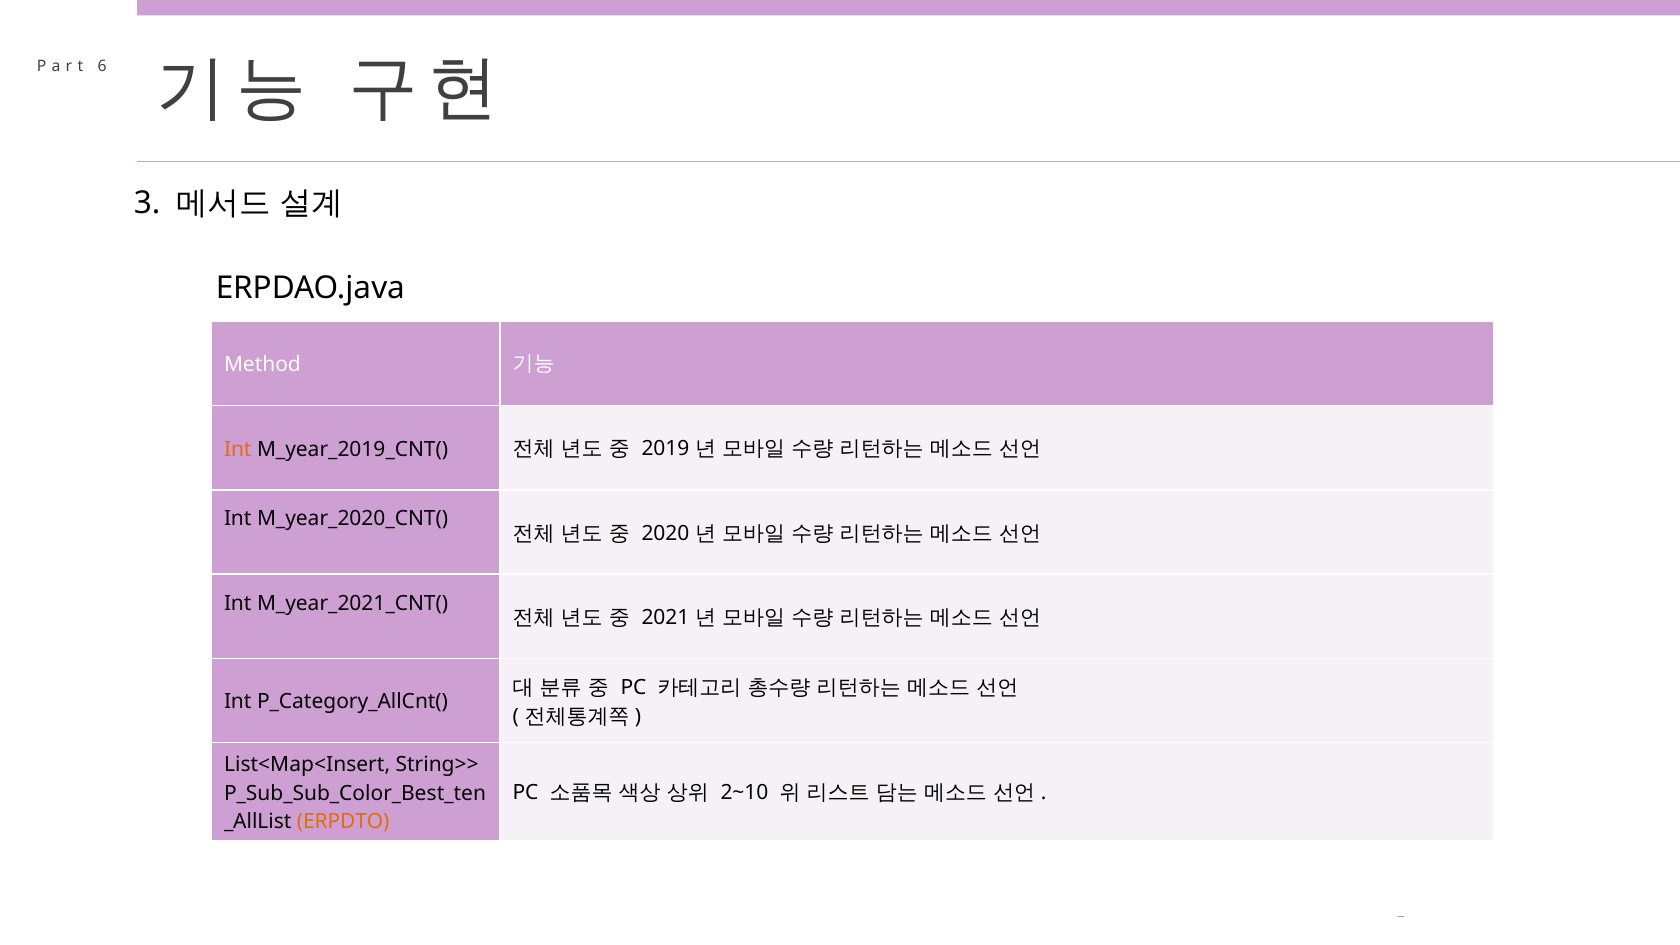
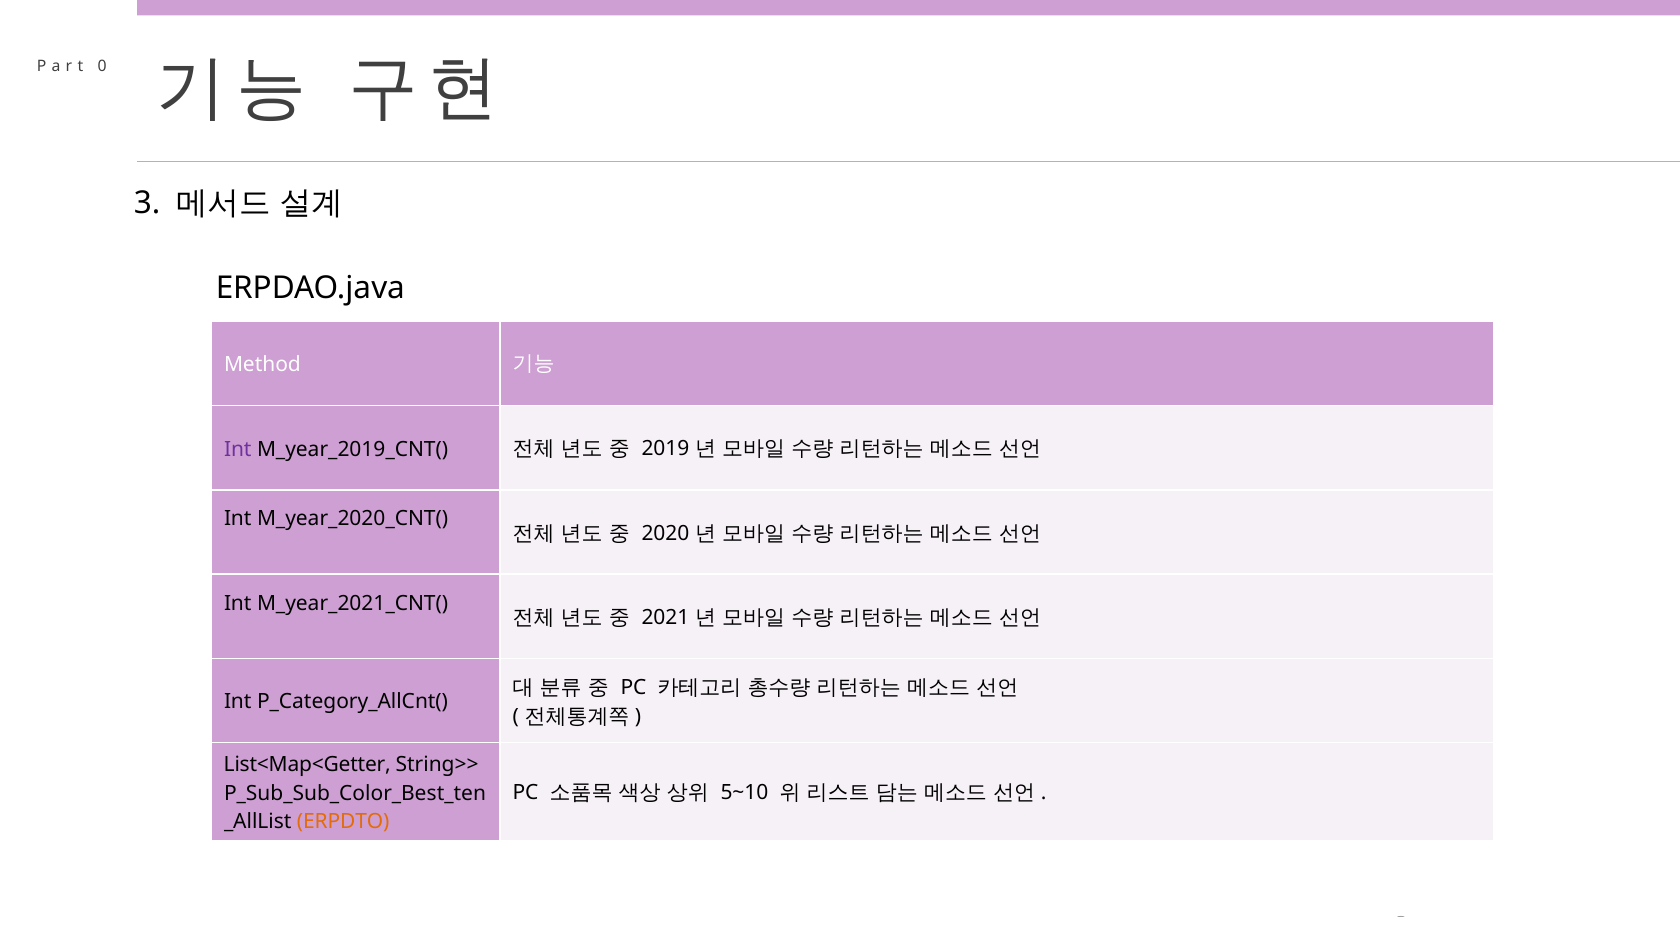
6: 6 -> 0
Int at (238, 449) colour: orange -> purple
List<Map<Insert: List<Map<Insert -> List<Map<Getter
2~10: 2~10 -> 5~10
